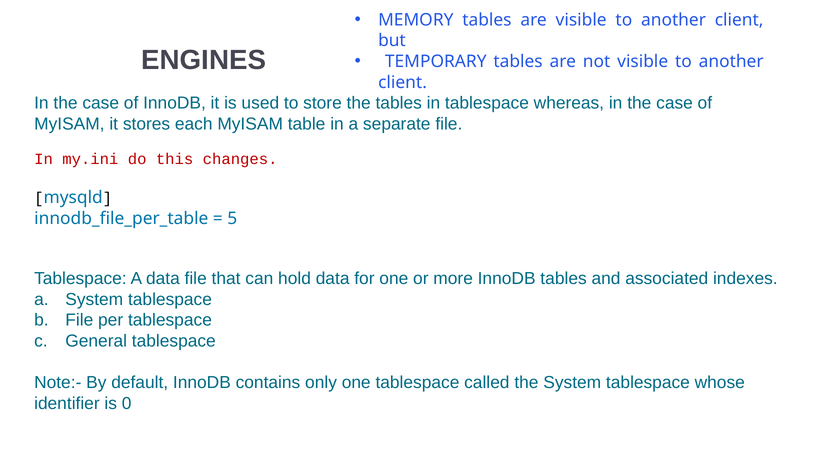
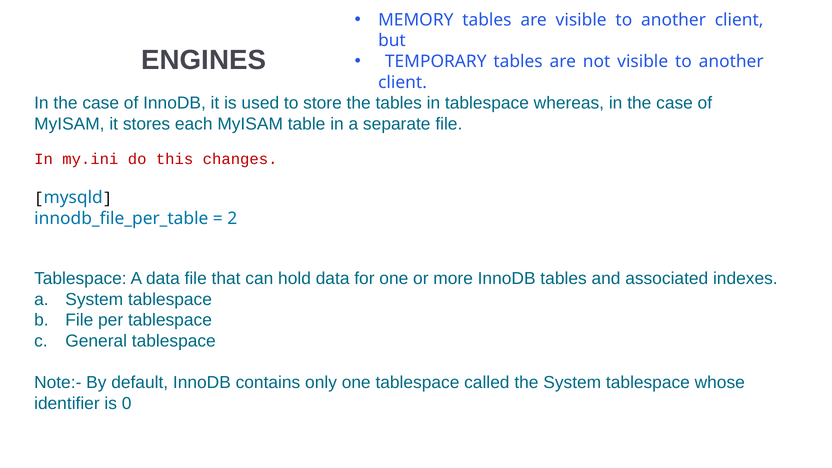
5: 5 -> 2
